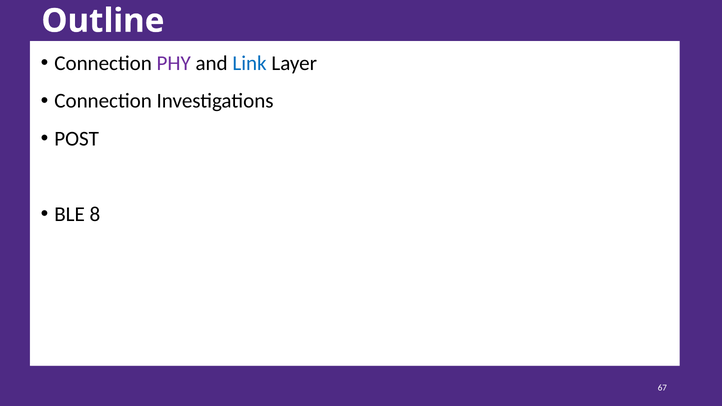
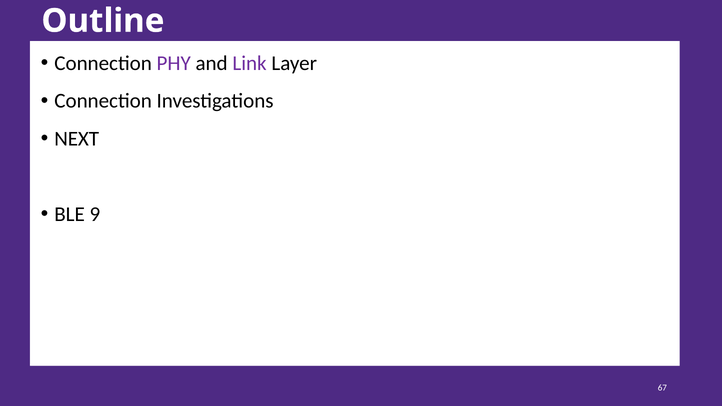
Link colour: blue -> purple
POST: POST -> NEXT
8: 8 -> 9
